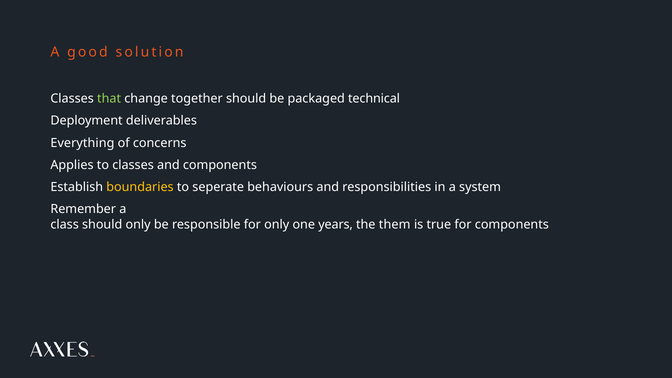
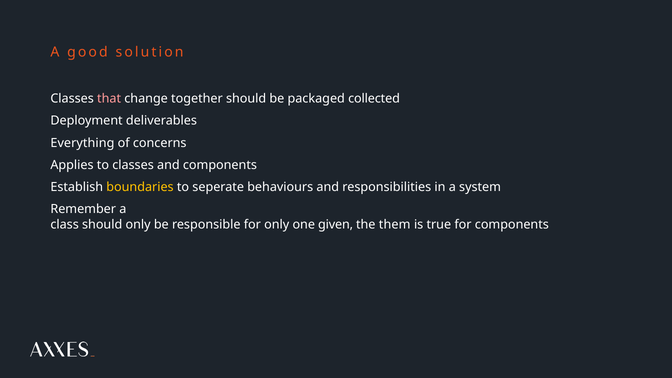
that colour: light green -> pink
technical: technical -> collected
years: years -> given
